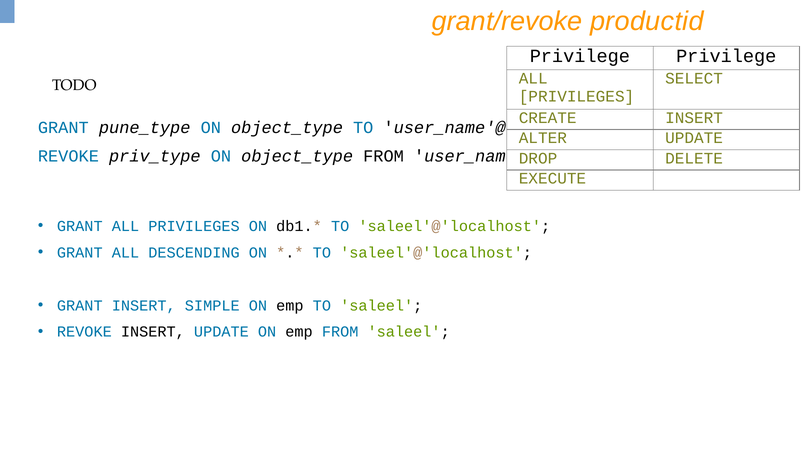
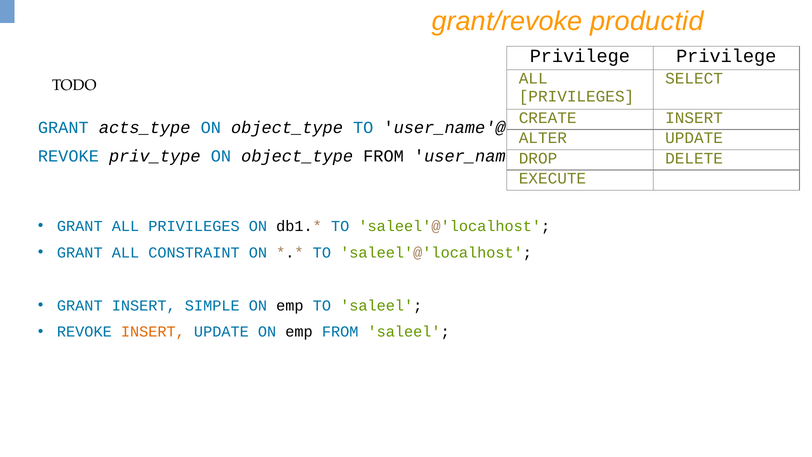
pune_type: pune_type -> acts_type
DESCENDING: DESCENDING -> CONSTRAINT
INSERT at (153, 332) colour: black -> orange
